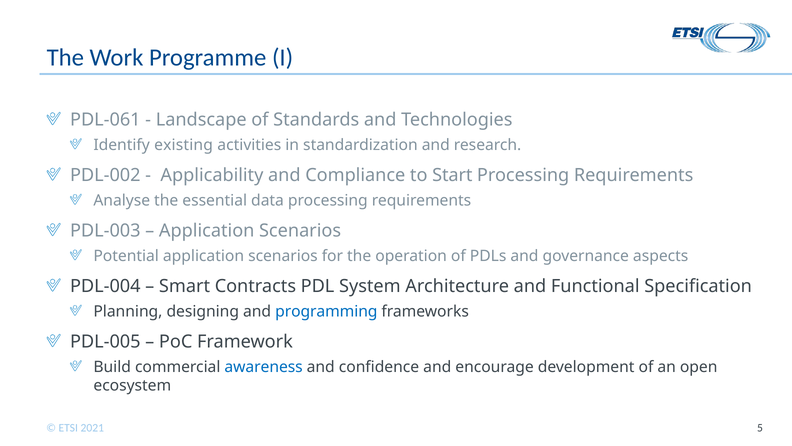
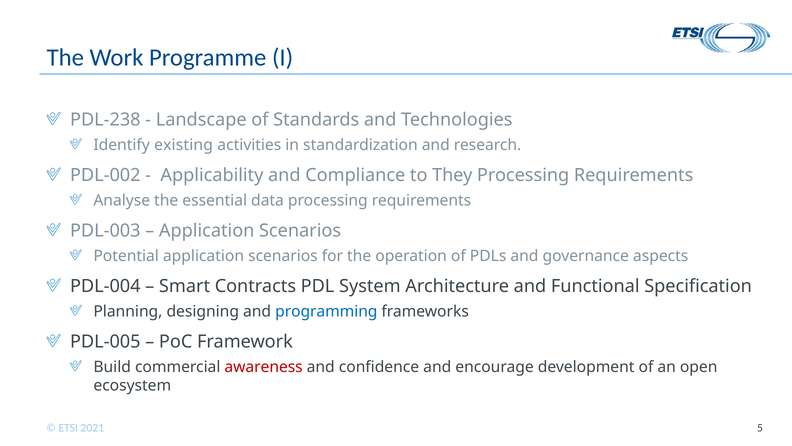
PDL-061: PDL-061 -> PDL-238
Start: Start -> They
awareness colour: blue -> red
